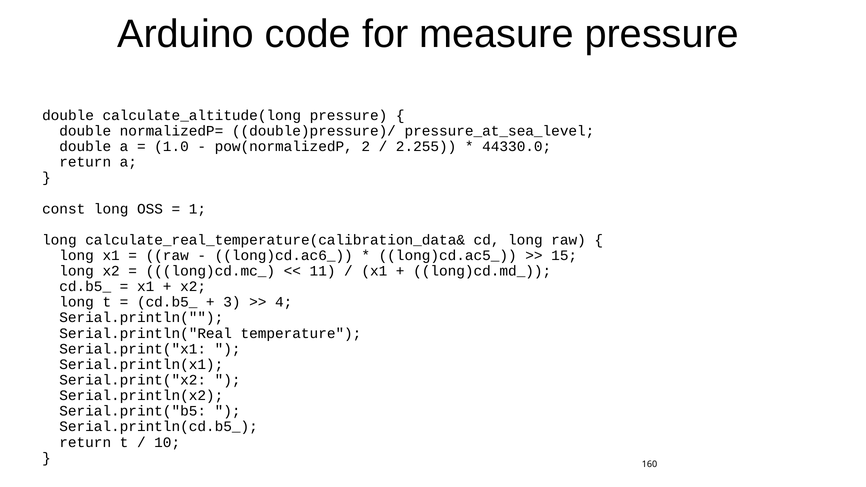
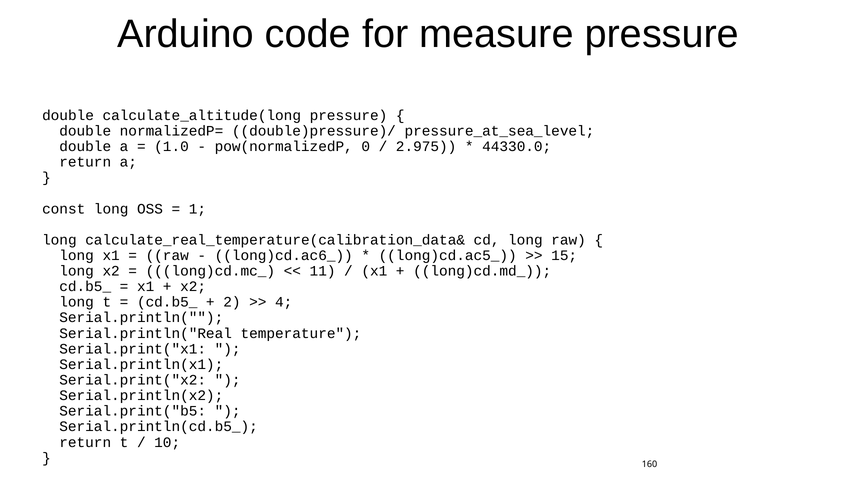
2: 2 -> 0
2.255: 2.255 -> 2.975
3: 3 -> 2
